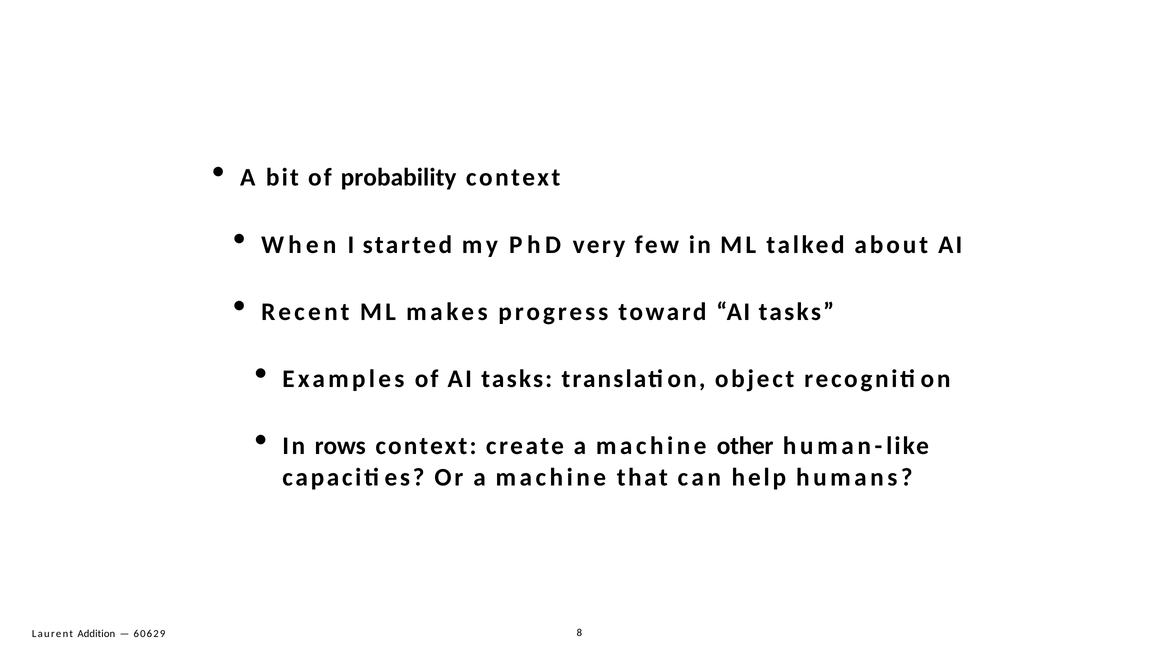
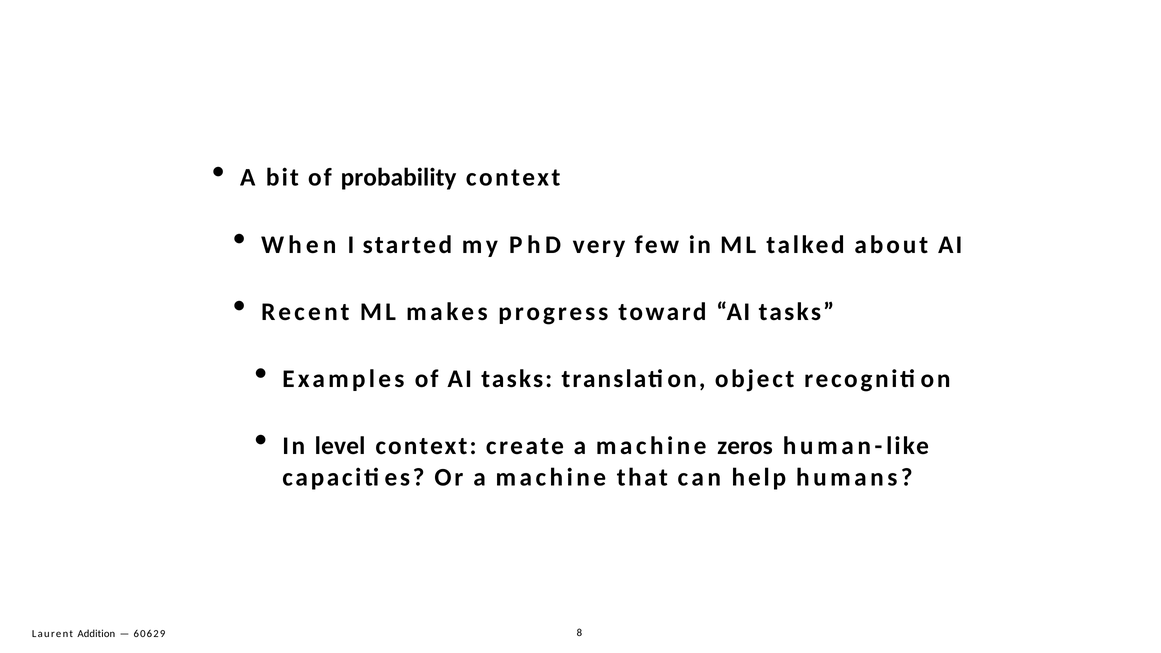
rows: rows -> level
other: other -> zeros
